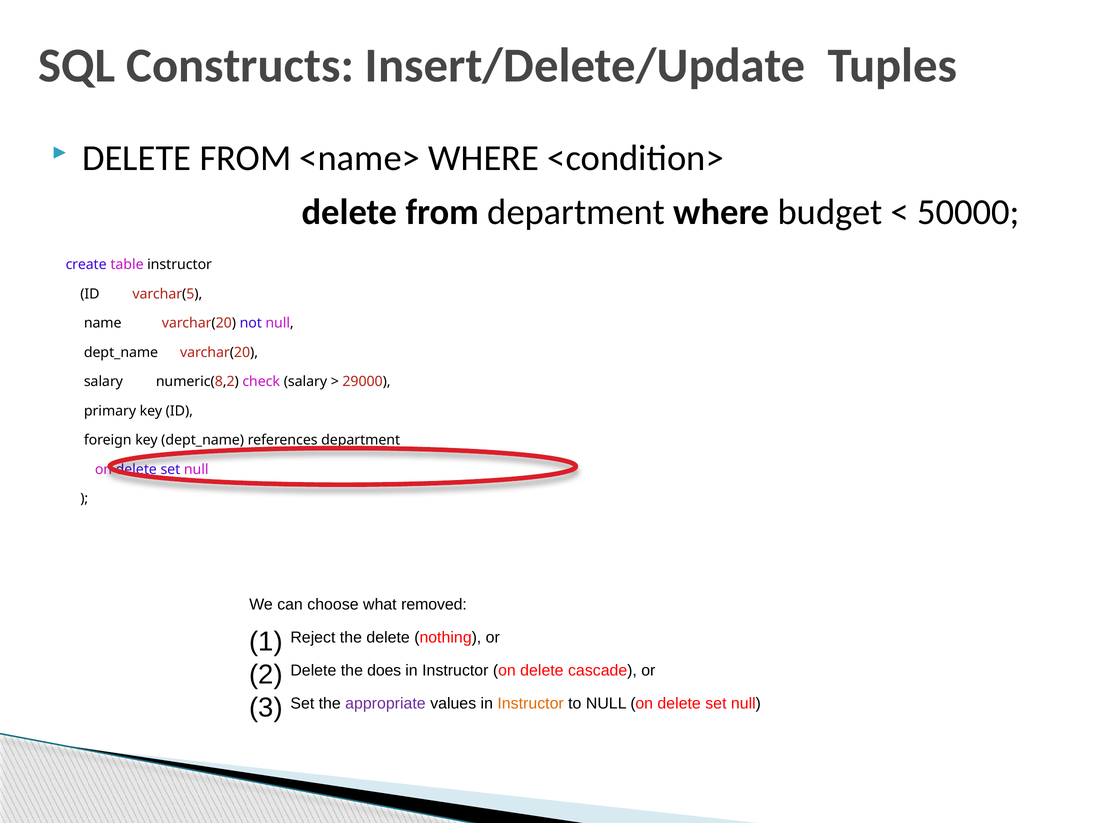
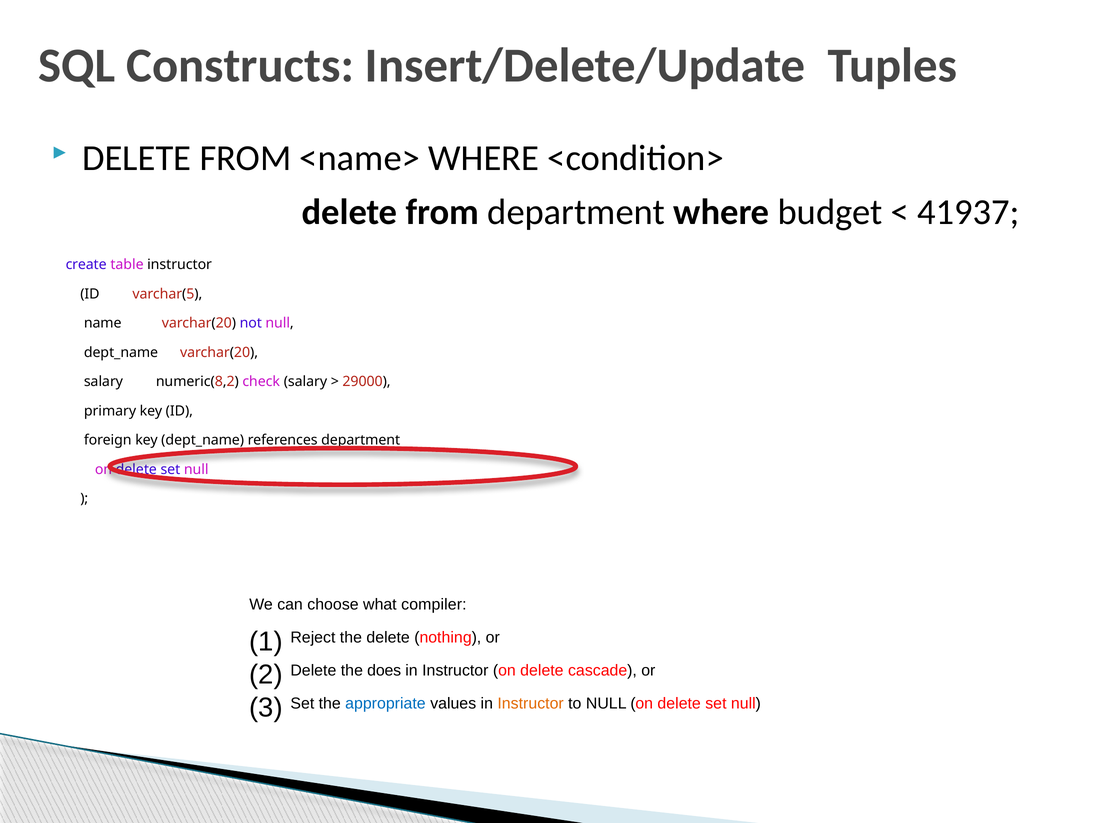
50000: 50000 -> 41937
removed: removed -> compiler
appropriate colour: purple -> blue
